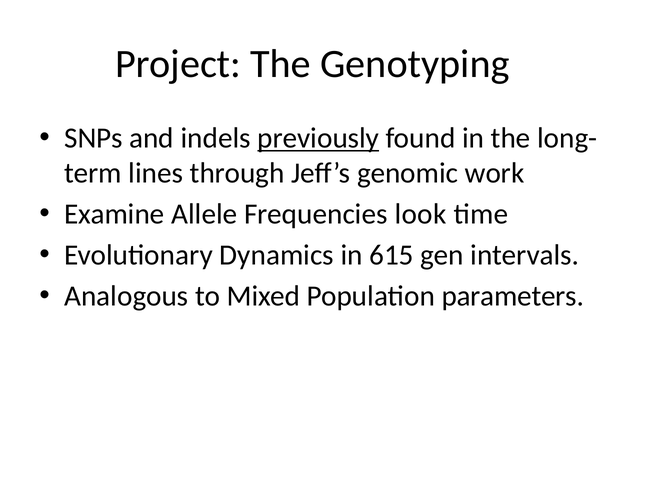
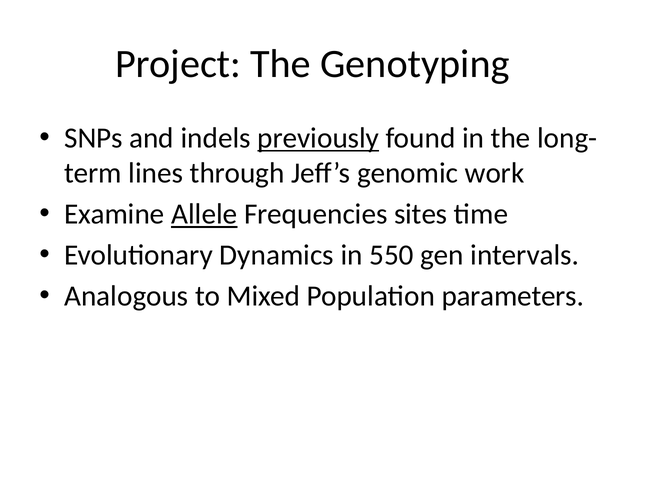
Allele underline: none -> present
look: look -> sites
615: 615 -> 550
